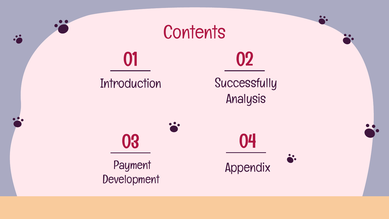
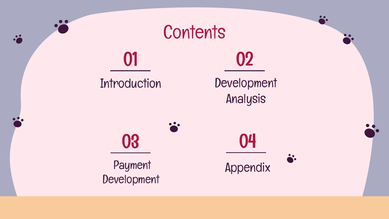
Successfully at (246, 83): Successfully -> Development
